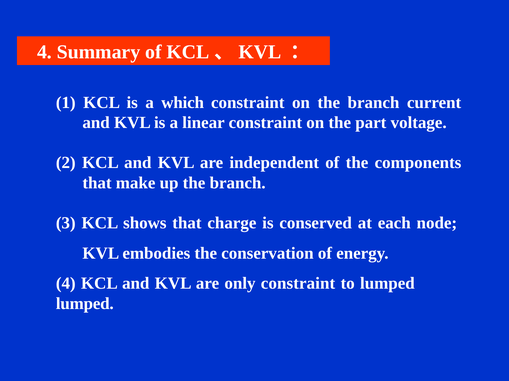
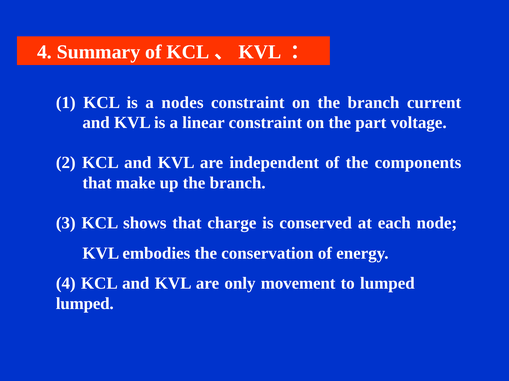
which: which -> nodes
only constraint: constraint -> movement
